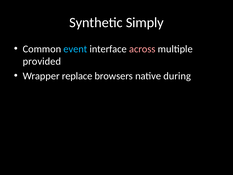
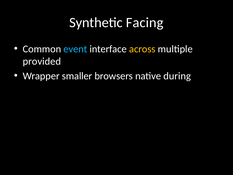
Simply: Simply -> Facing
across colour: pink -> yellow
replace: replace -> smaller
